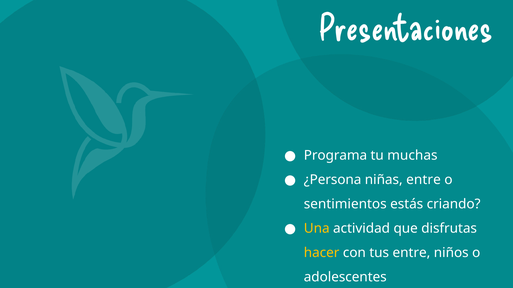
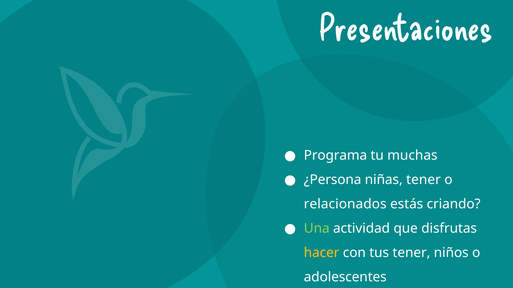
niñas entre: entre -> tener
sentimientos: sentimientos -> relacionados
Una colour: yellow -> light green
tus entre: entre -> tener
